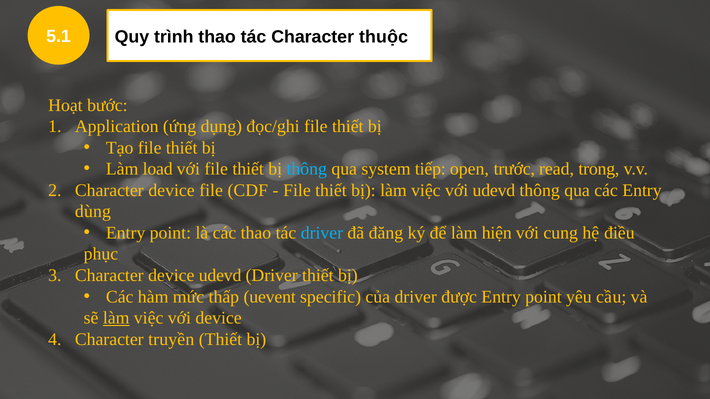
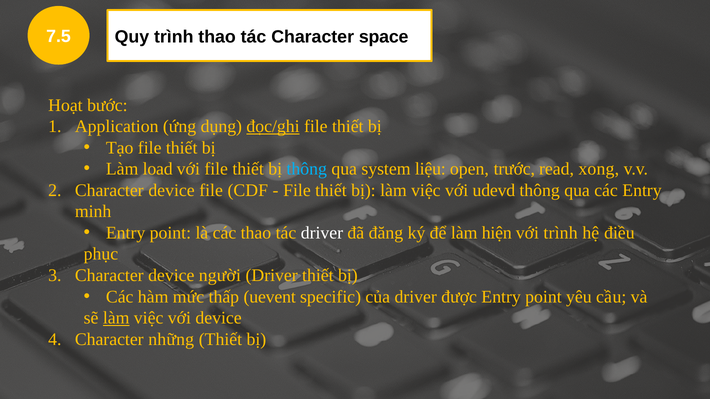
5.1: 5.1 -> 7.5
thuộc: thuộc -> space
đọc/ghi underline: none -> present
tiếp: tiếp -> liệu
trong: trong -> xong
dùng: dùng -> minh
driver at (322, 233) colour: light blue -> white
với cung: cung -> trình
device udevd: udevd -> người
truyền: truyền -> những
